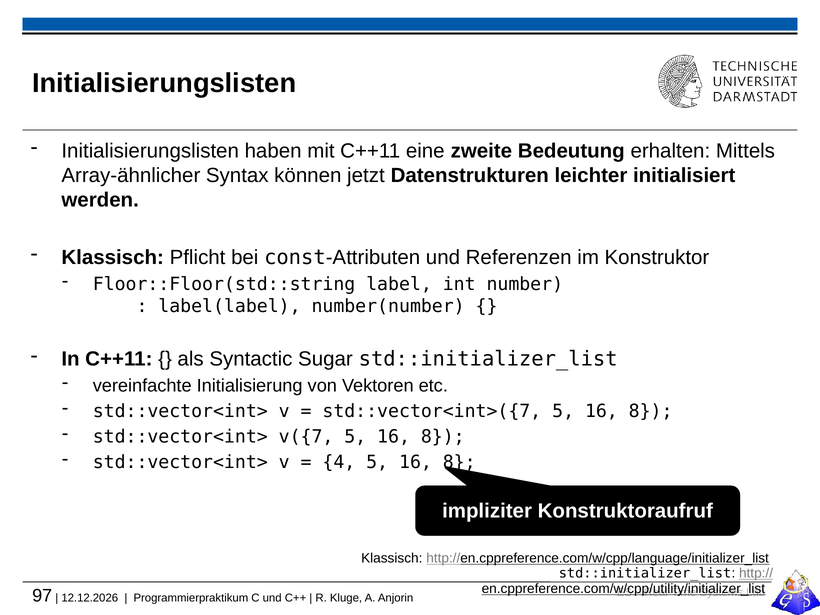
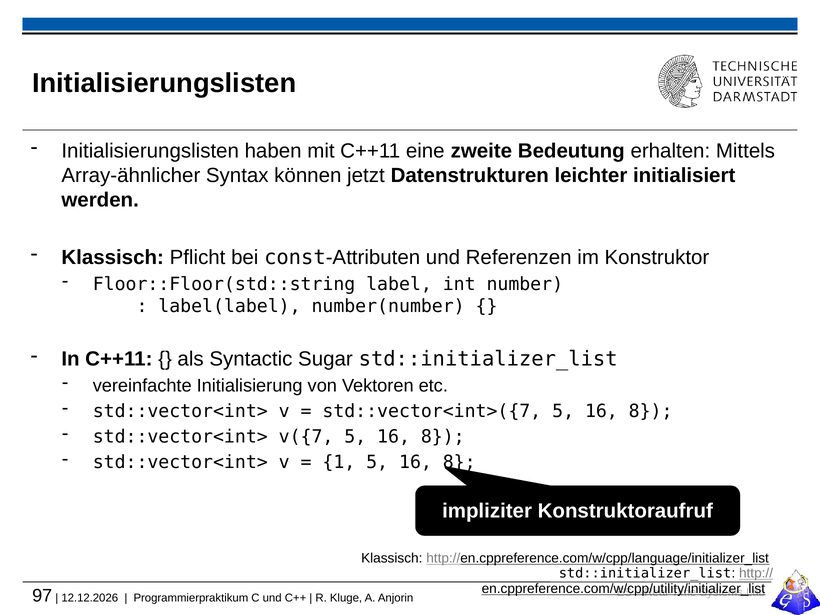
4: 4 -> 1
